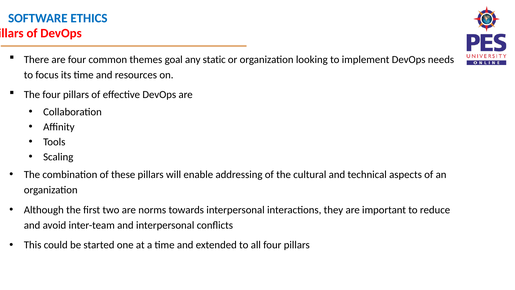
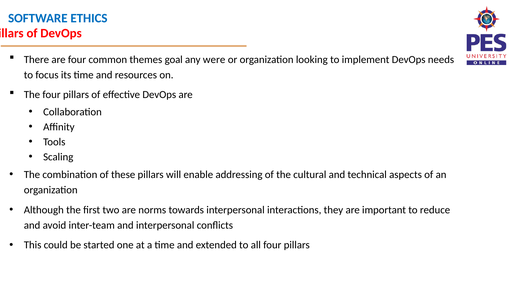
static: static -> were
